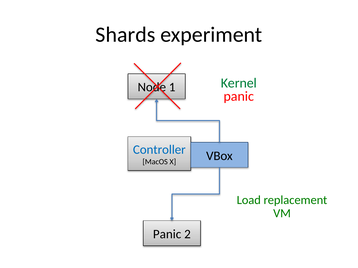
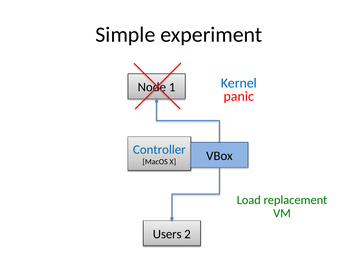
Shards: Shards -> Simple
Kernel colour: green -> blue
Panic at (167, 235): Panic -> Users
